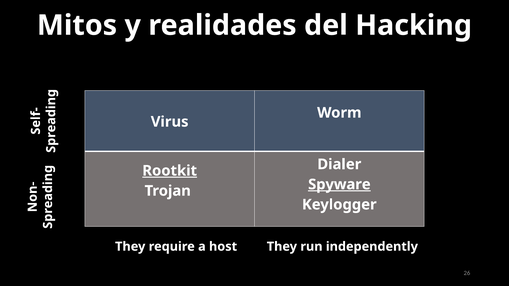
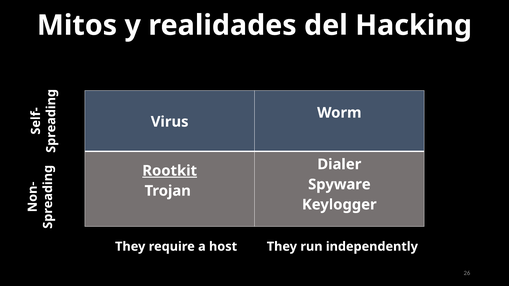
Spyware underline: present -> none
